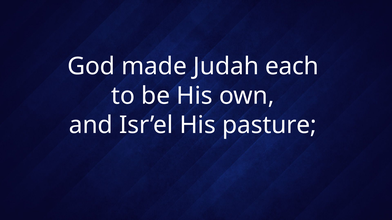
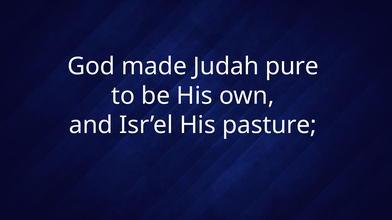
each: each -> pure
